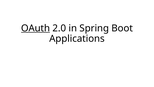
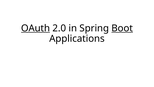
Boot underline: none -> present
